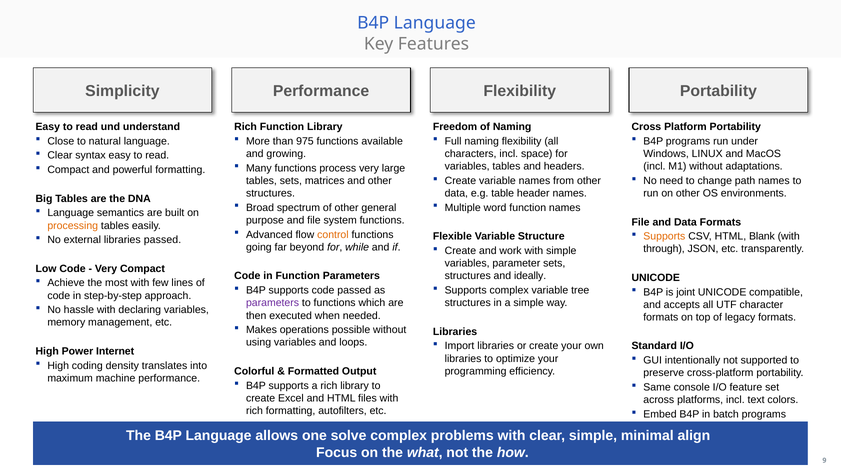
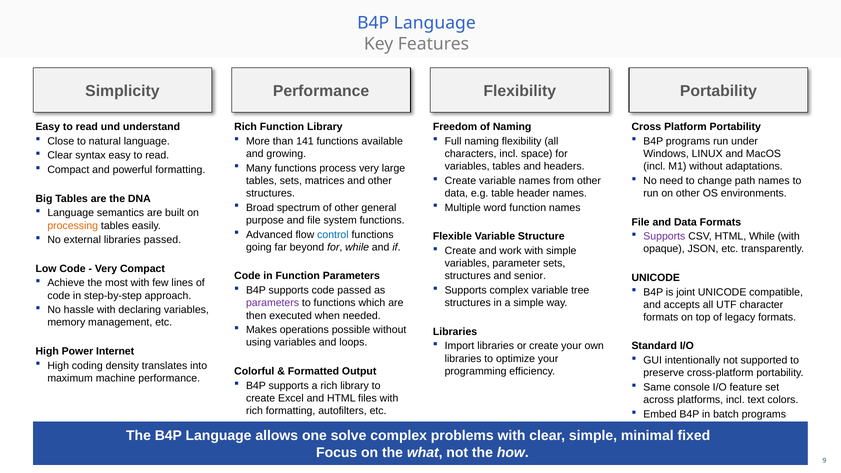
975: 975 -> 141
control colour: orange -> blue
Supports at (664, 236) colour: orange -> purple
HTML Blank: Blank -> While
through: through -> opaque
ideally: ideally -> senior
align: align -> fixed
